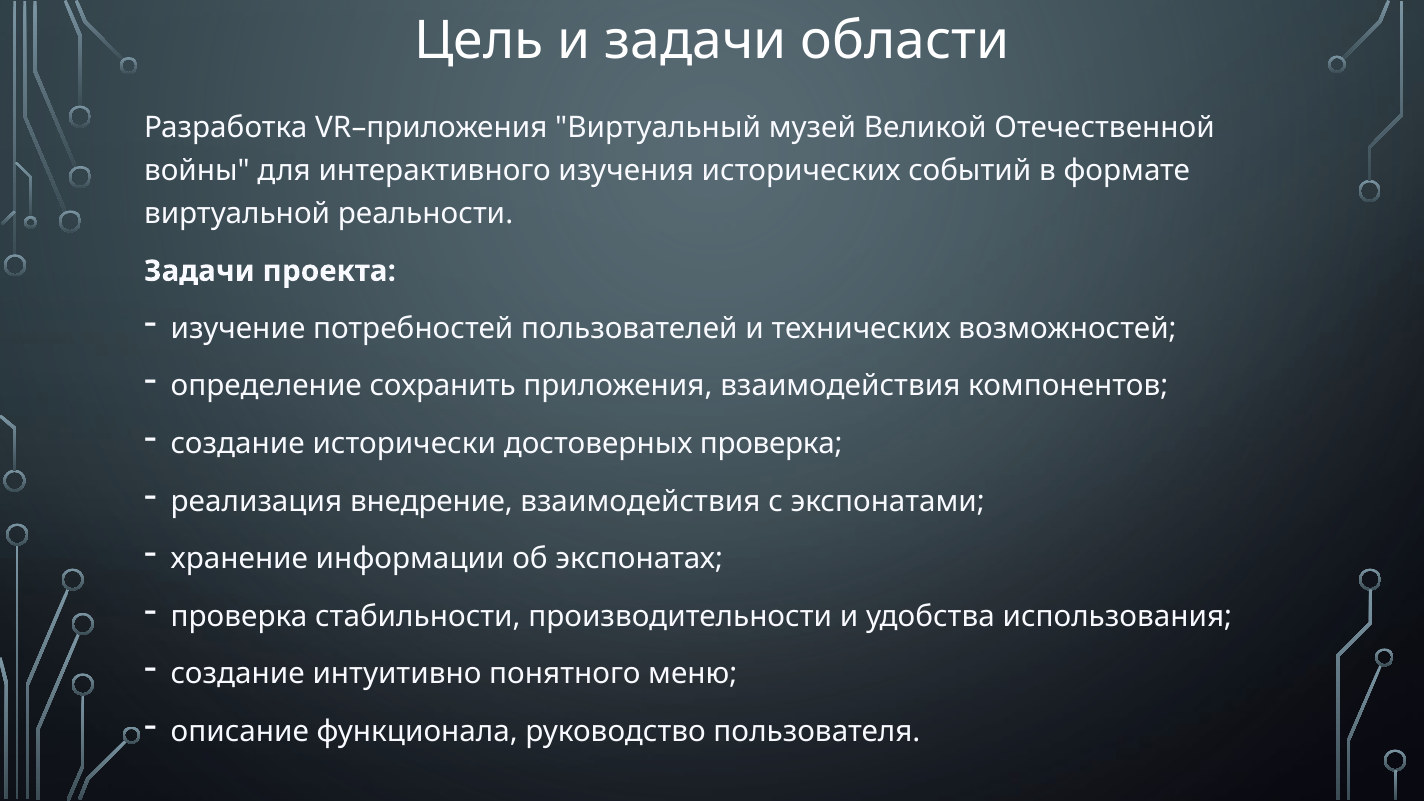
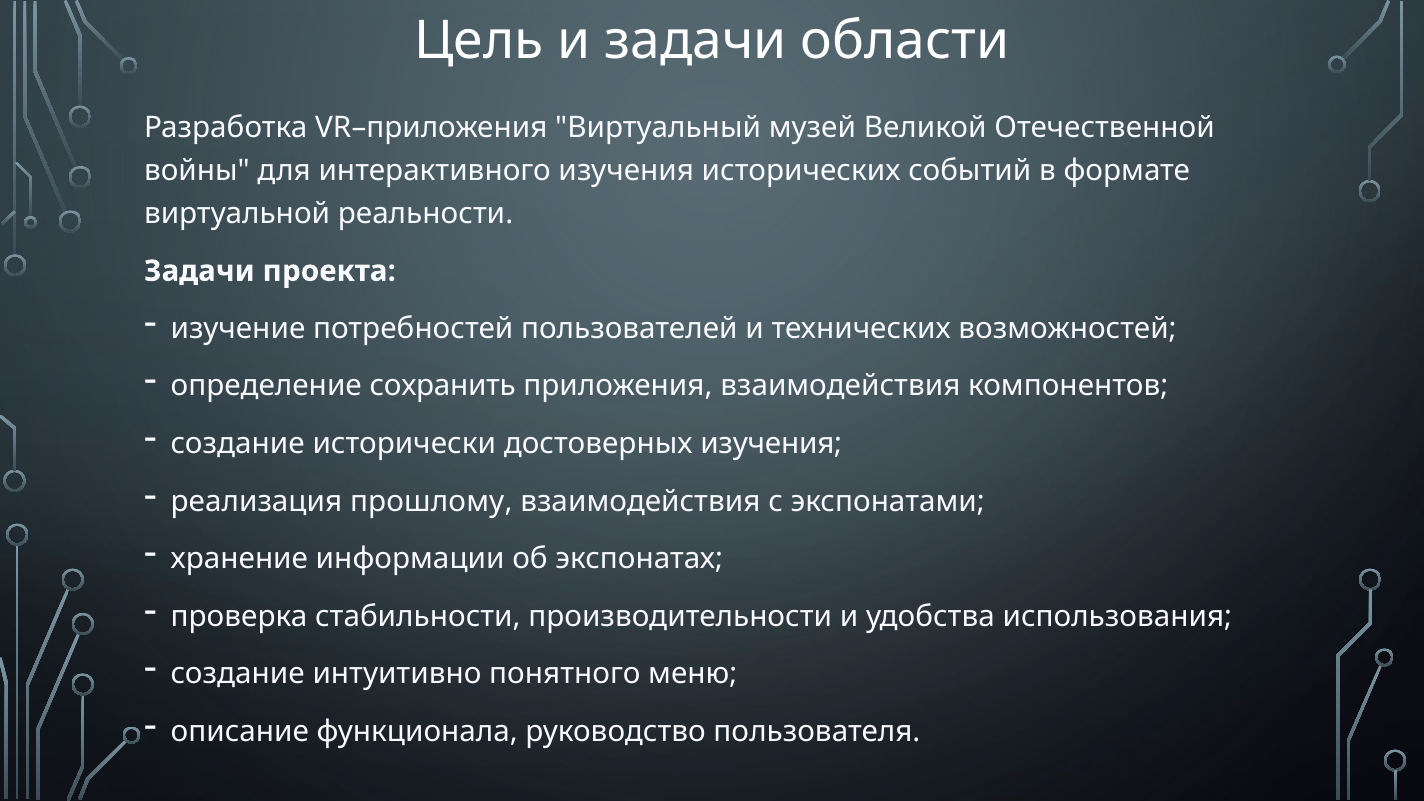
достоверных проверка: проверка -> изучения
внедрение: внедрение -> прошлому
